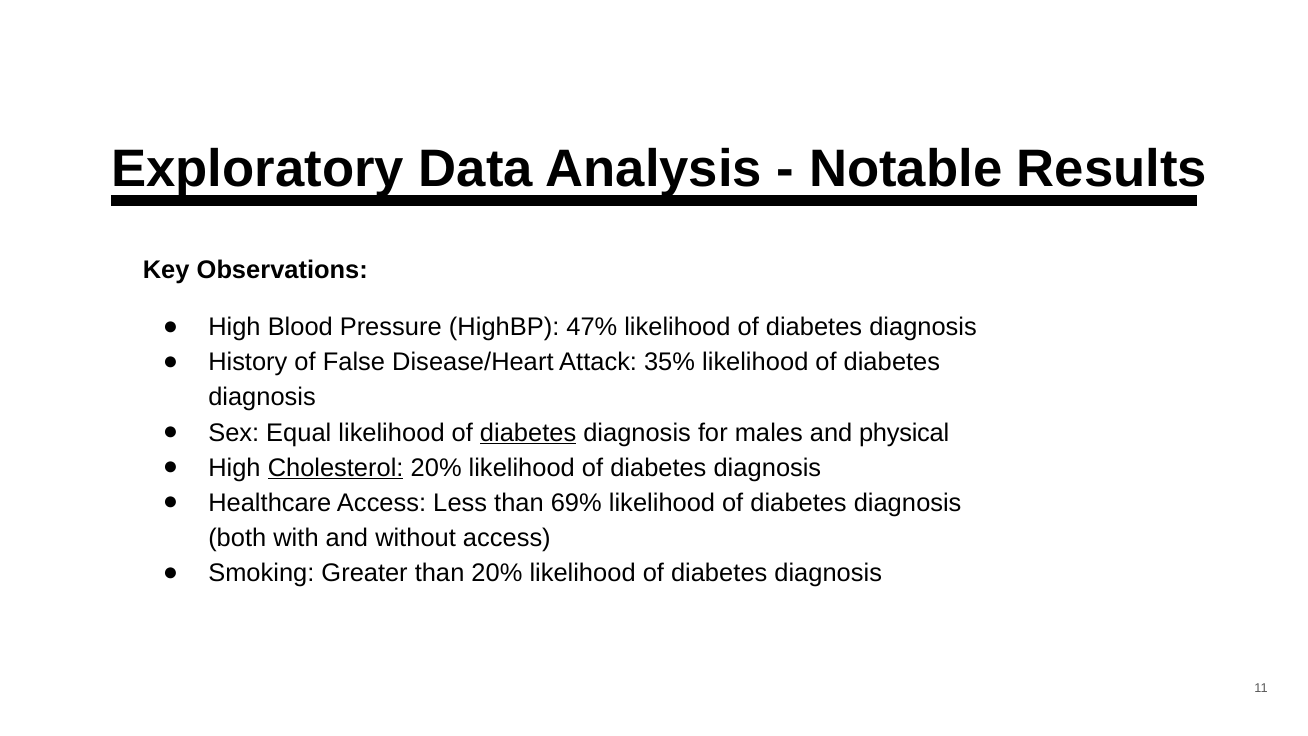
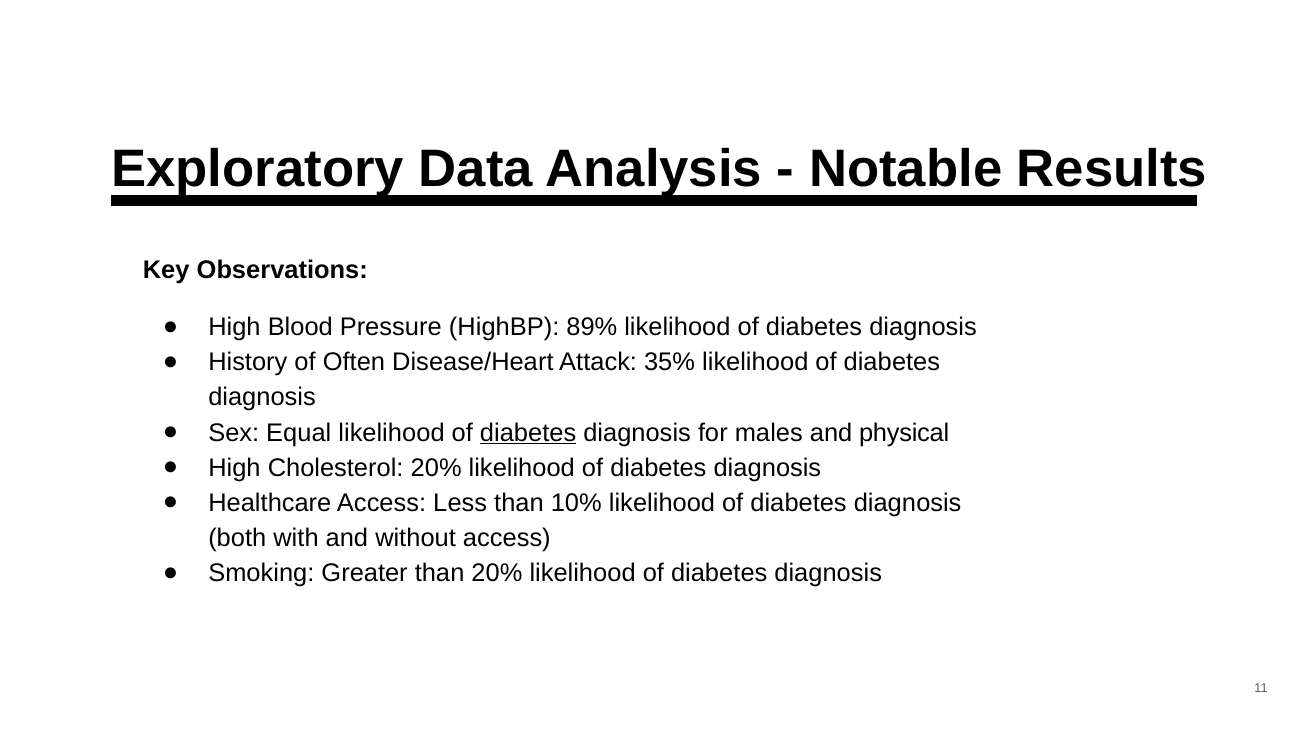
47%: 47% -> 89%
False: False -> Often
Cholesterol underline: present -> none
69%: 69% -> 10%
